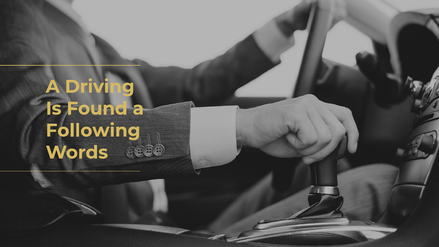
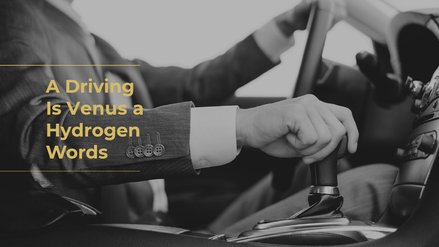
Found: Found -> Venus
Following: Following -> Hydrogen
